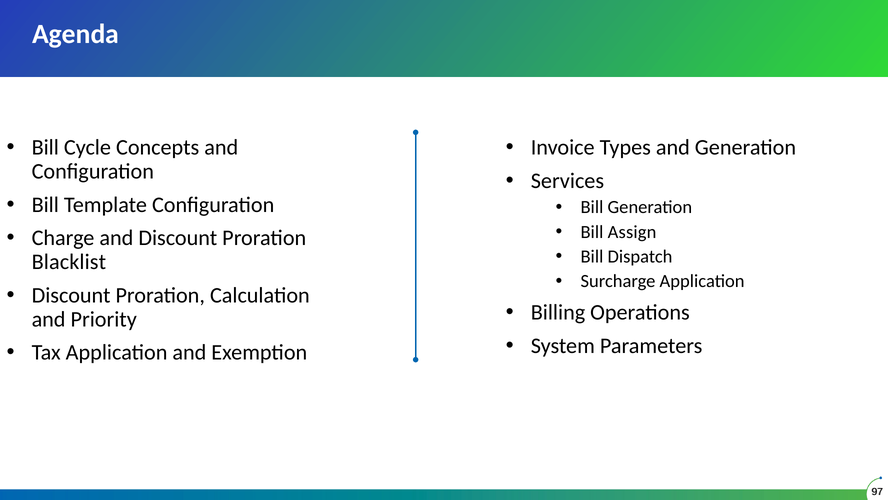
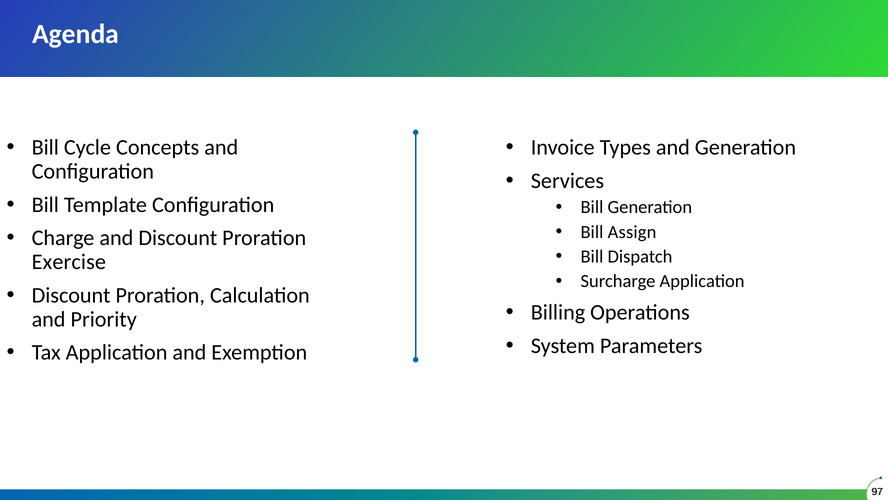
Blacklist: Blacklist -> Exercise
